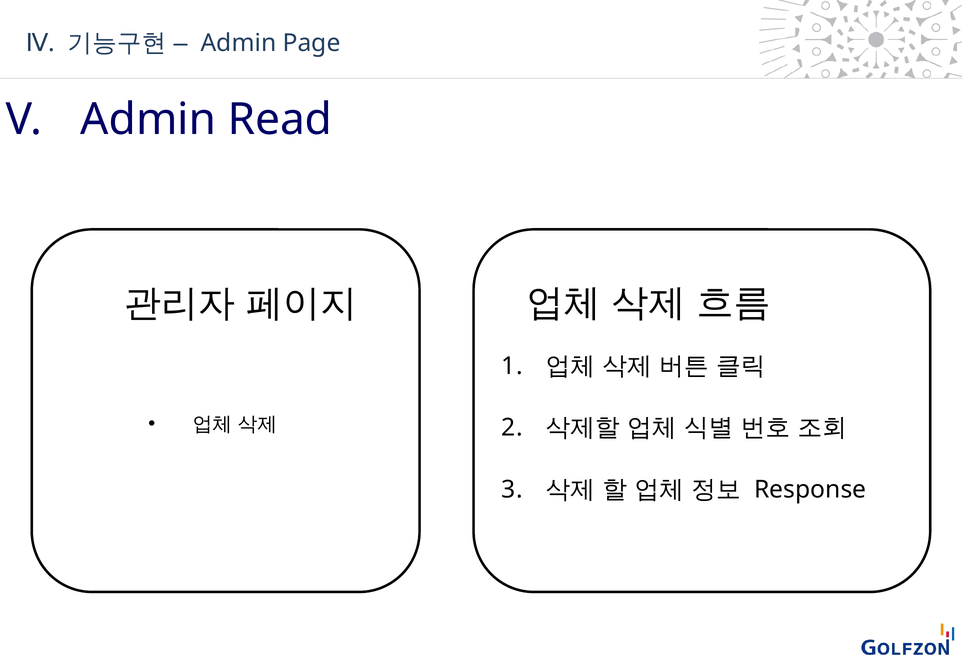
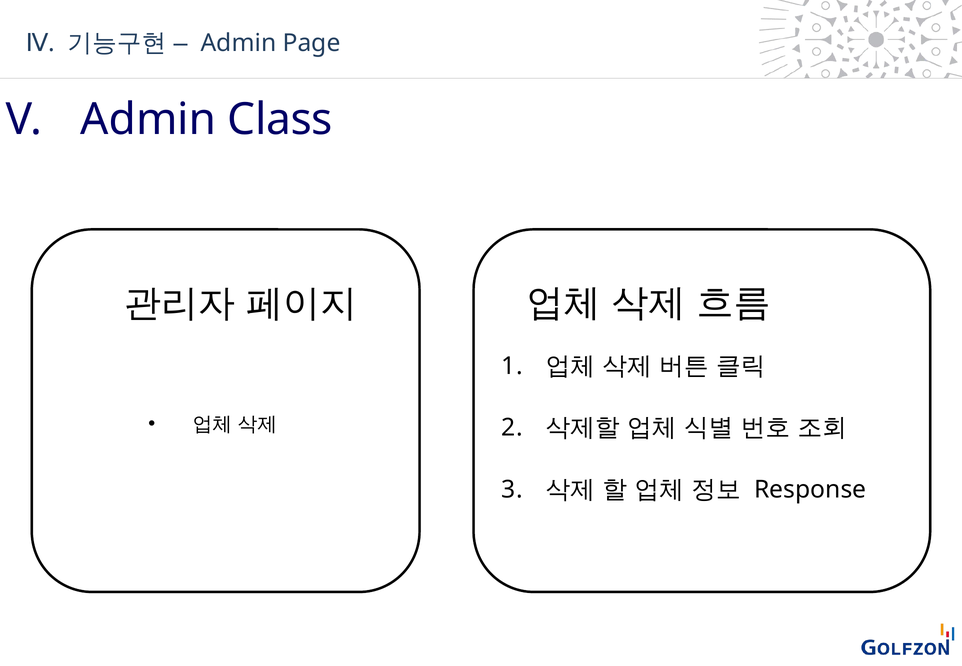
Read: Read -> Class
